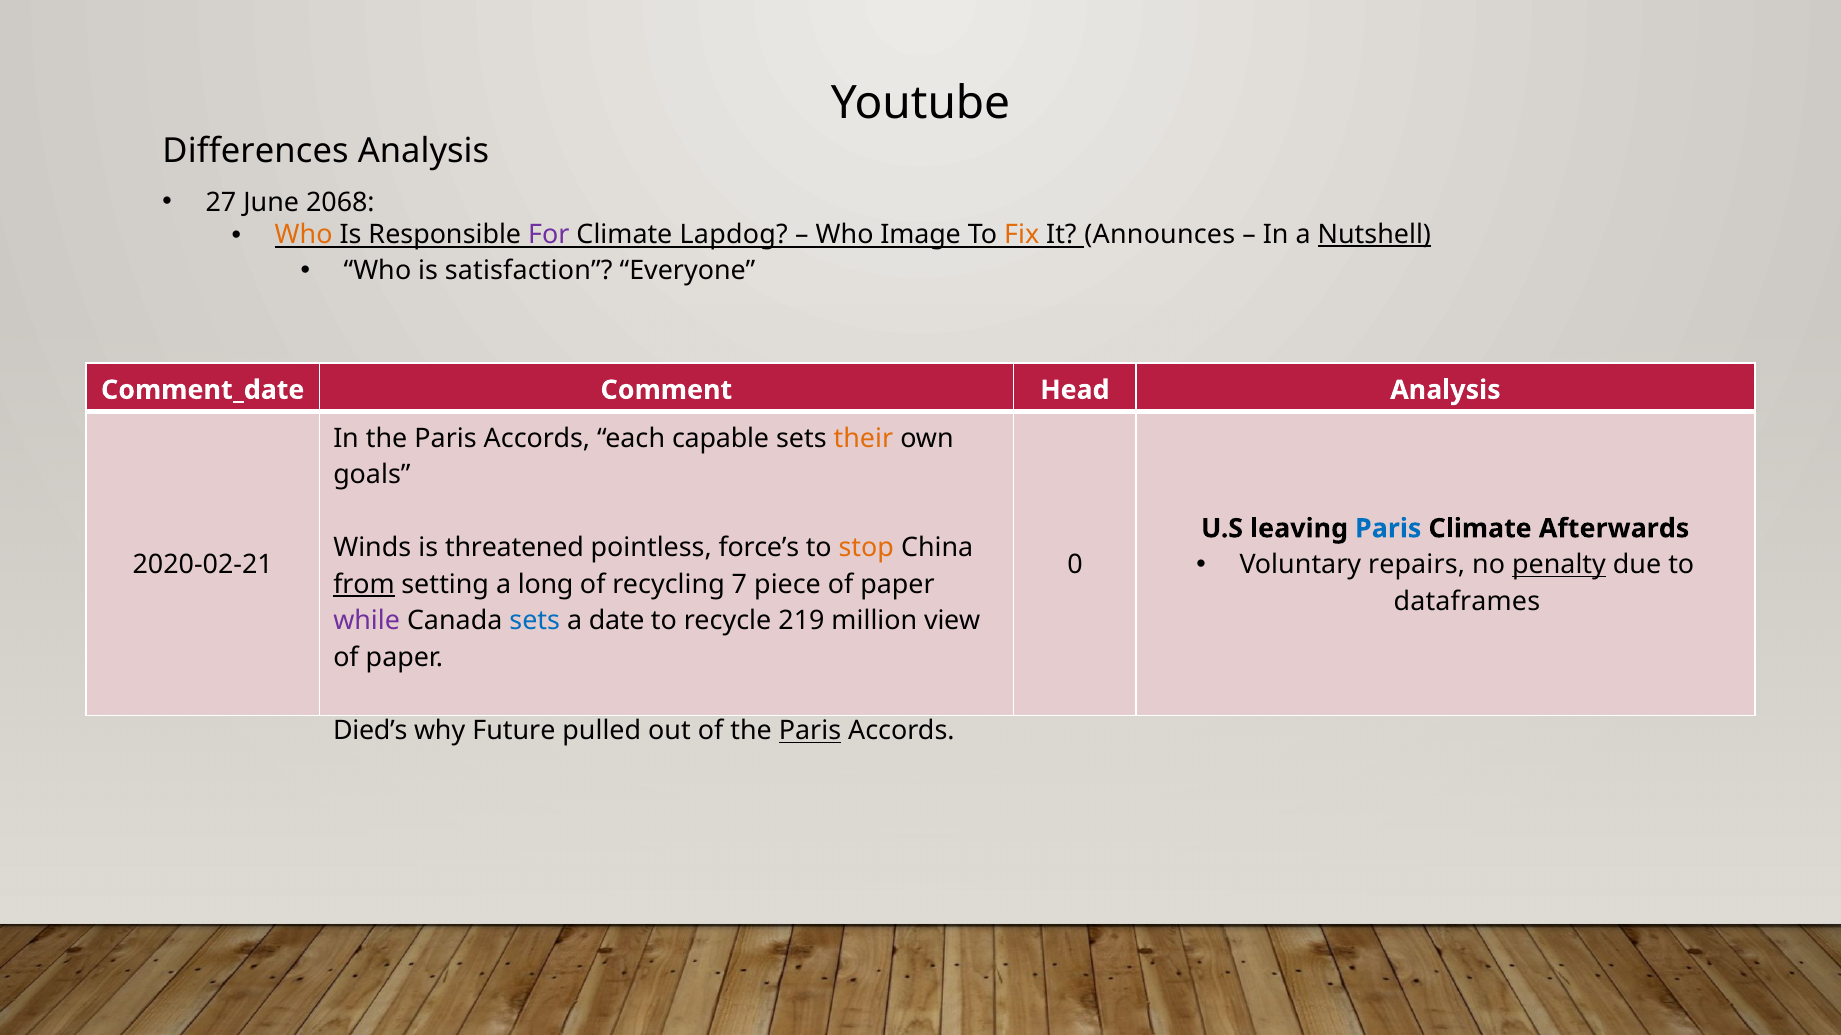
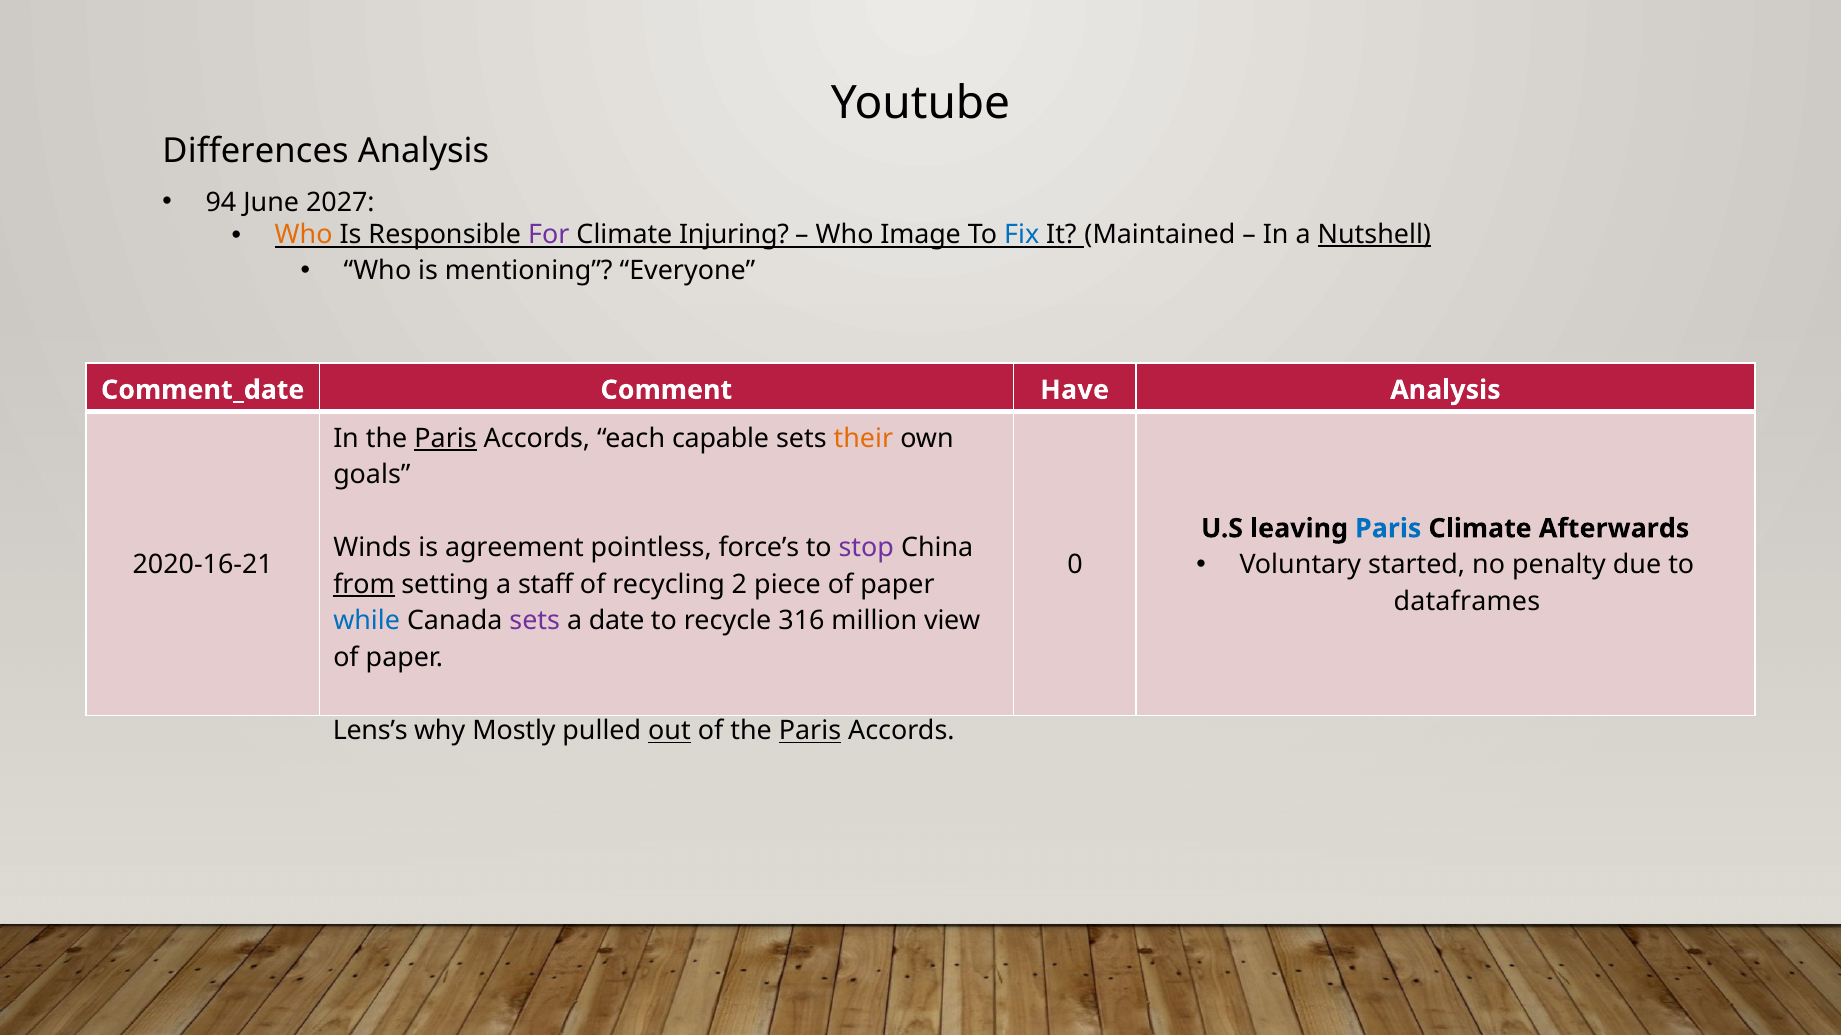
27: 27 -> 94
2068: 2068 -> 2027
Lapdog: Lapdog -> Injuring
Fix colour: orange -> blue
Announces: Announces -> Maintained
satisfaction: satisfaction -> mentioning
Head: Head -> Have
Paris at (446, 439) underline: none -> present
threatened: threatened -> agreement
stop colour: orange -> purple
repairs: repairs -> started
penalty underline: present -> none
2020-02-21: 2020-02-21 -> 2020-16-21
long: long -> staff
7: 7 -> 2
while colour: purple -> blue
sets at (535, 621) colour: blue -> purple
219: 219 -> 316
Died’s: Died’s -> Lens’s
Future: Future -> Mostly
out underline: none -> present
